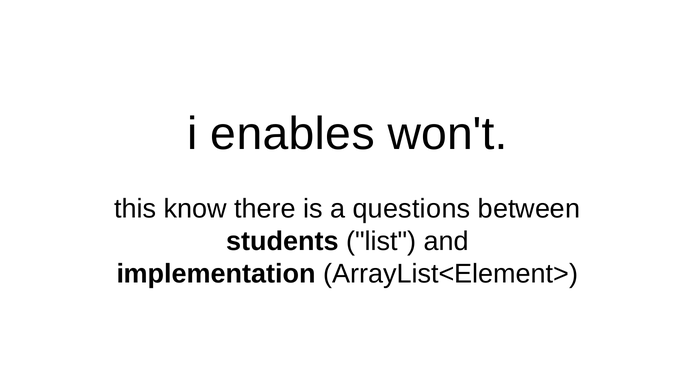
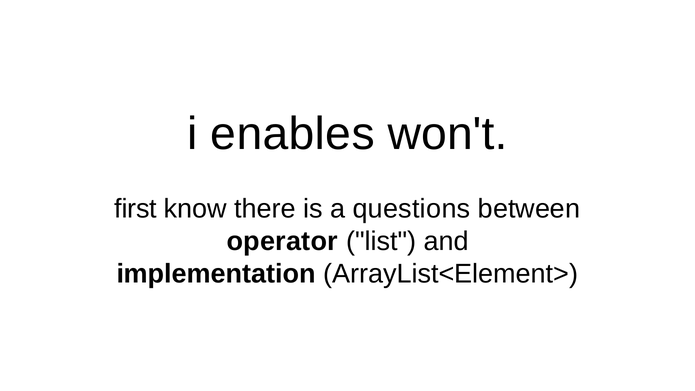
this: this -> first
students: students -> operator
